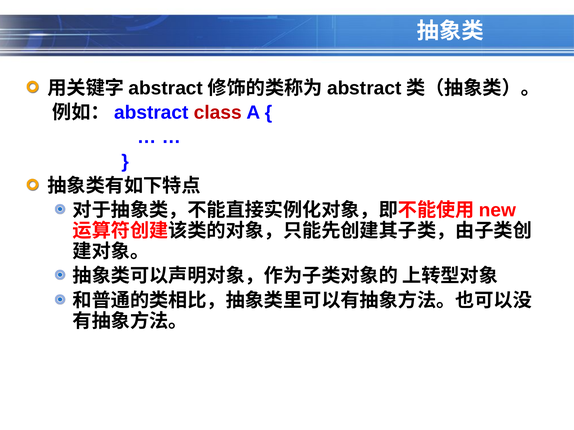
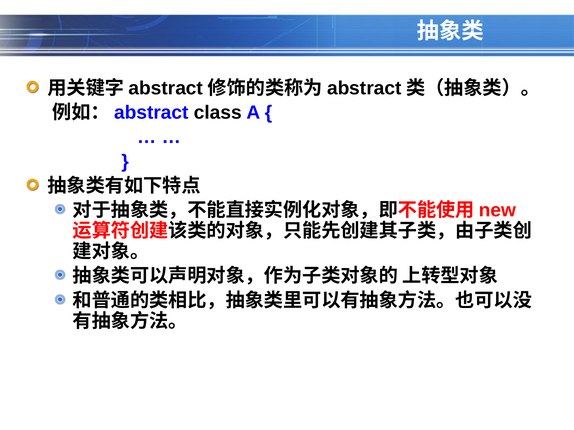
class colour: red -> black
